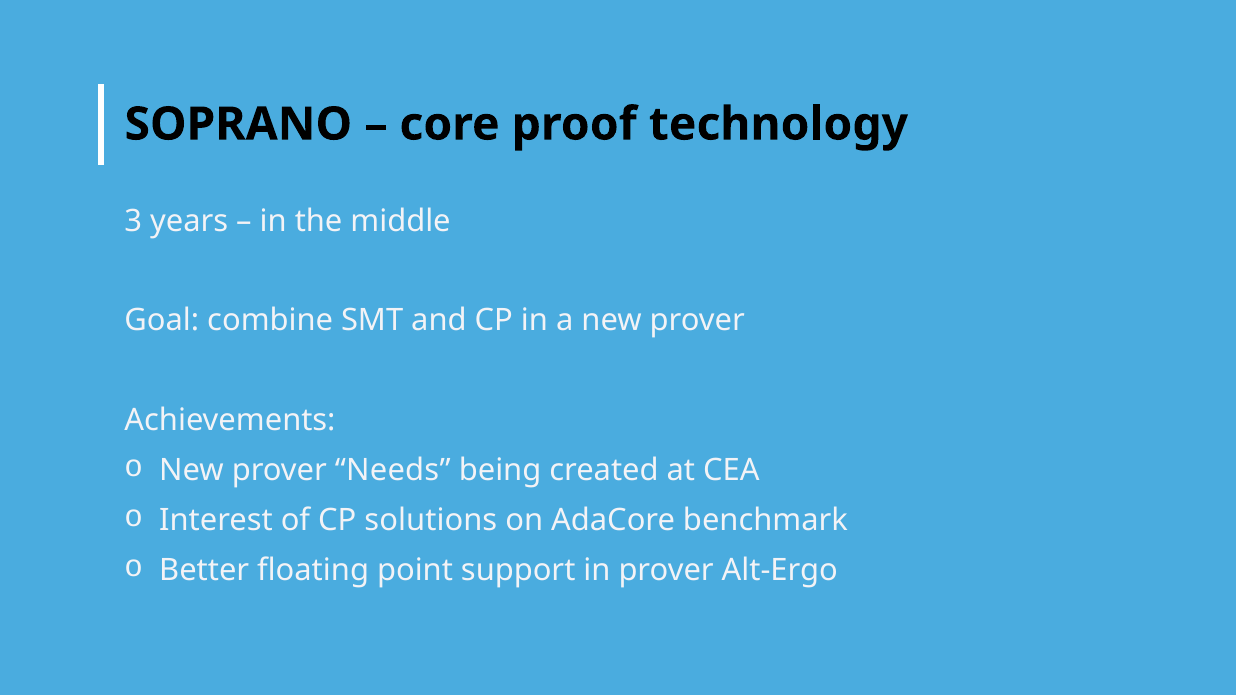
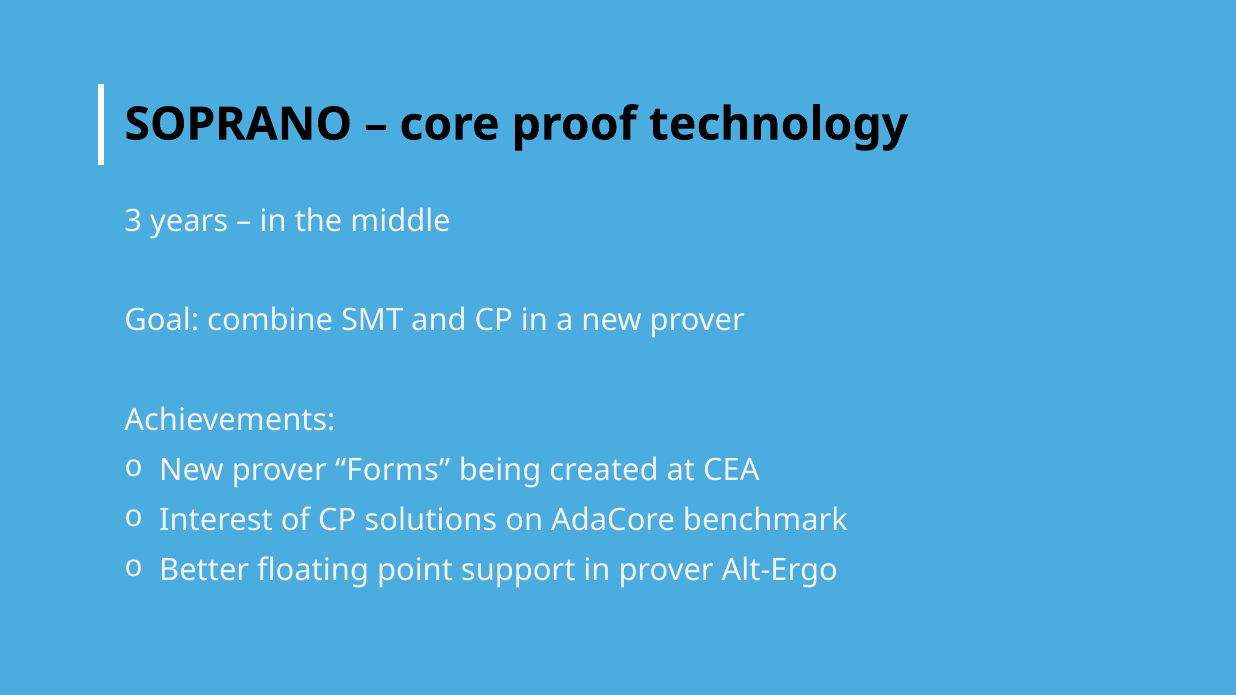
Needs: Needs -> Forms
